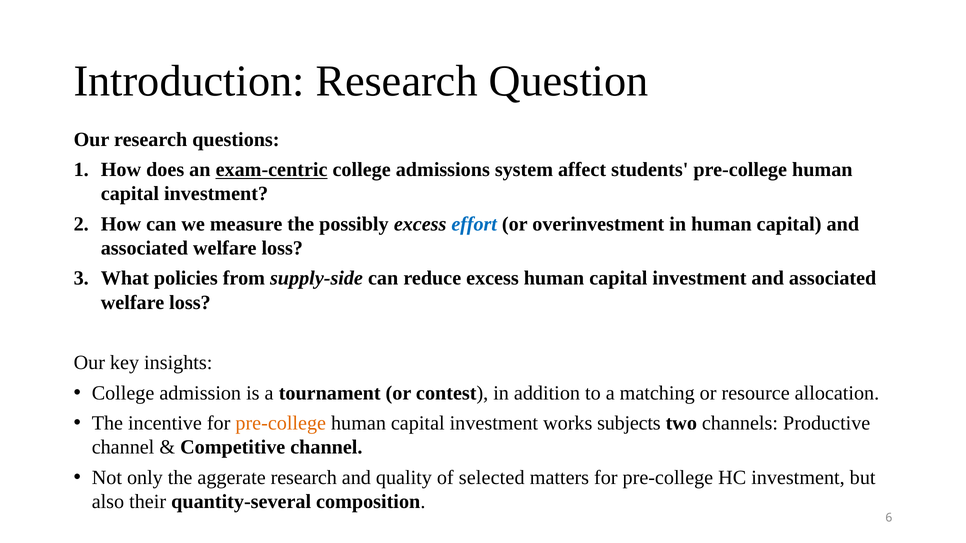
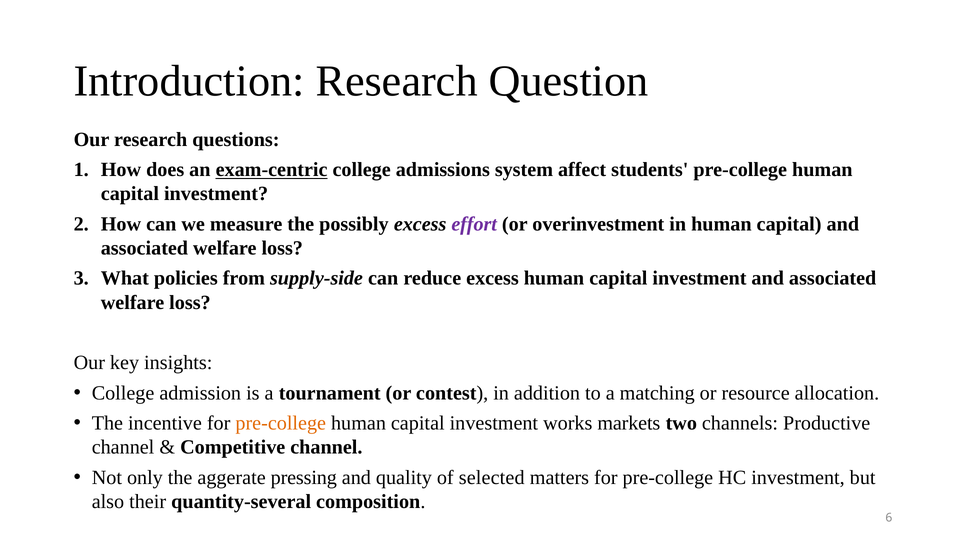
effort colour: blue -> purple
subjects: subjects -> markets
aggerate research: research -> pressing
